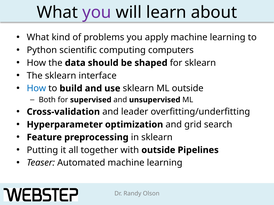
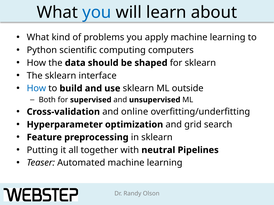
you at (97, 12) colour: purple -> blue
leader: leader -> online
with outside: outside -> neutral
